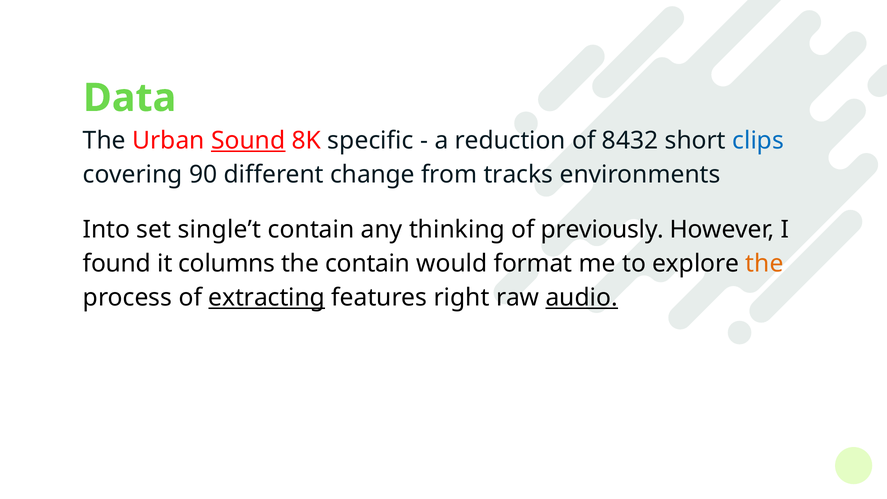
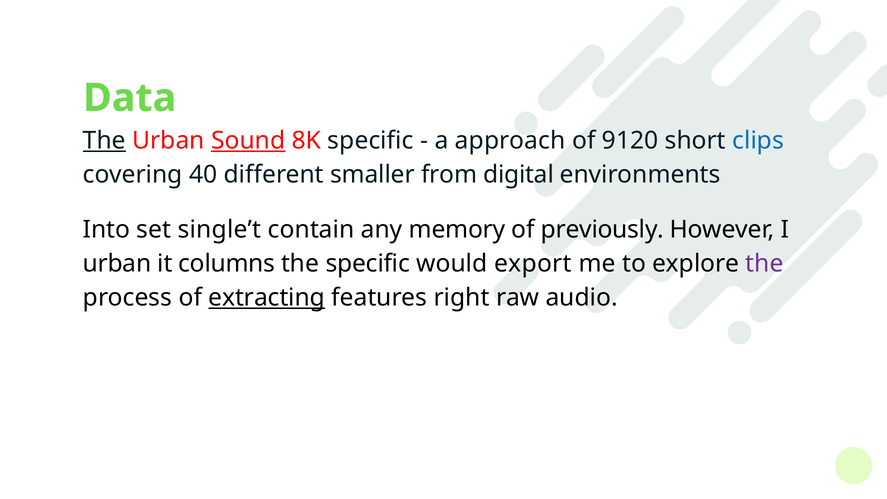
The at (104, 140) underline: none -> present
reduction: reduction -> approach
8432: 8432 -> 9120
90: 90 -> 40
change: change -> smaller
tracks: tracks -> digital
thinking: thinking -> memory
found at (117, 264): found -> urban
the contain: contain -> specific
format: format -> export
the at (764, 264) colour: orange -> purple
audio underline: present -> none
